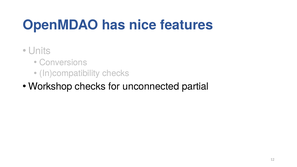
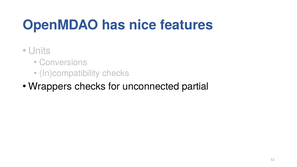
Workshop: Workshop -> Wrappers
